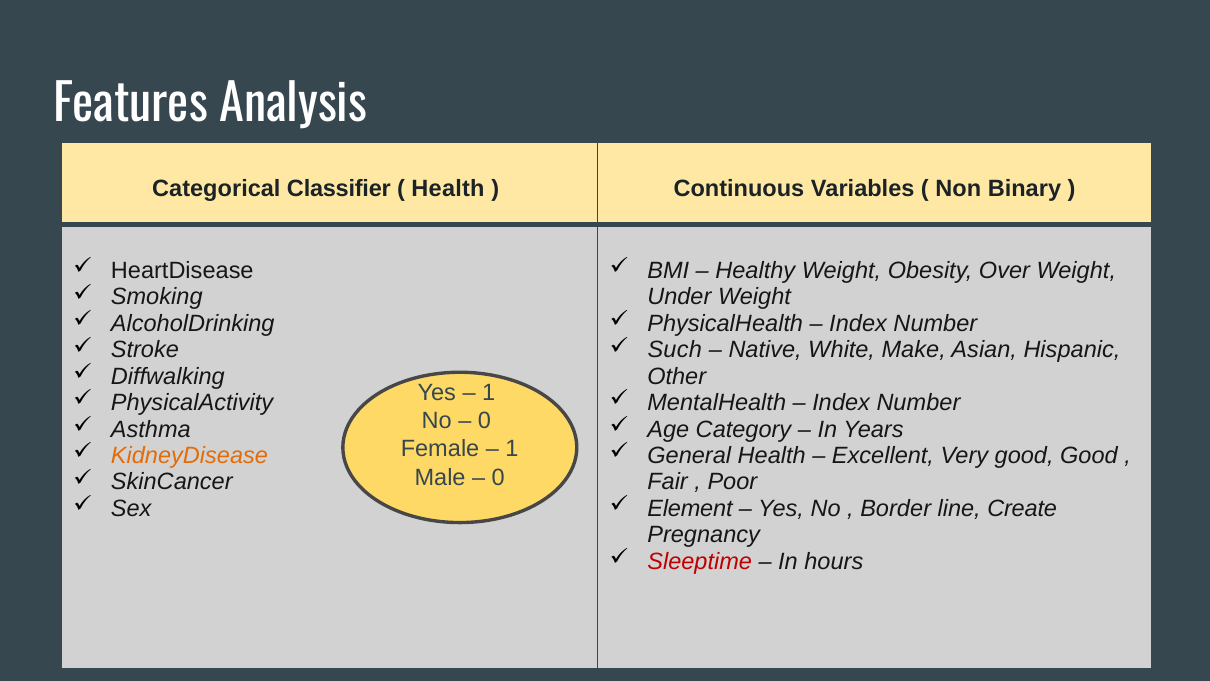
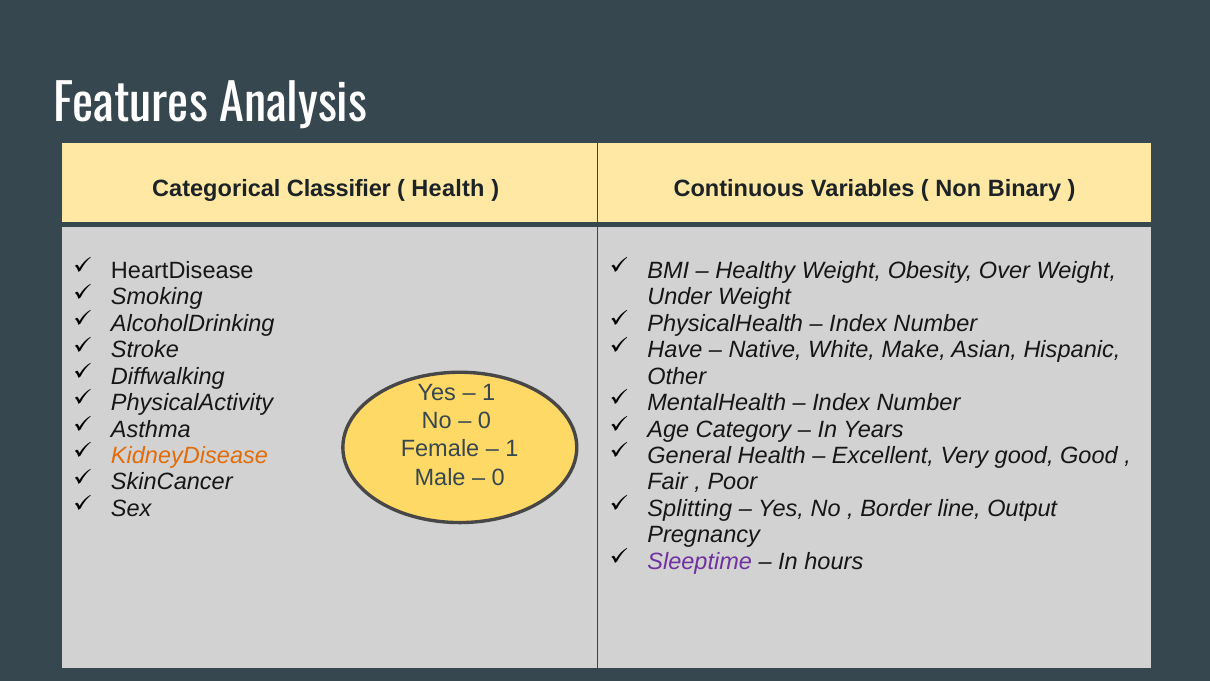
Such: Such -> Have
Element: Element -> Splitting
Create: Create -> Output
Sleeptime colour: red -> purple
